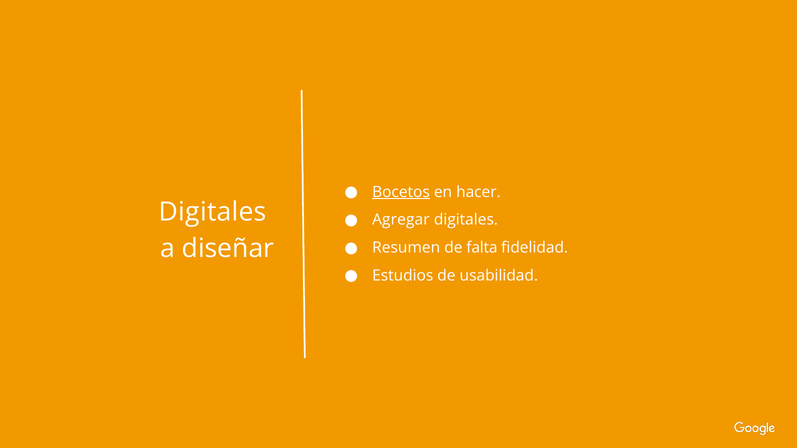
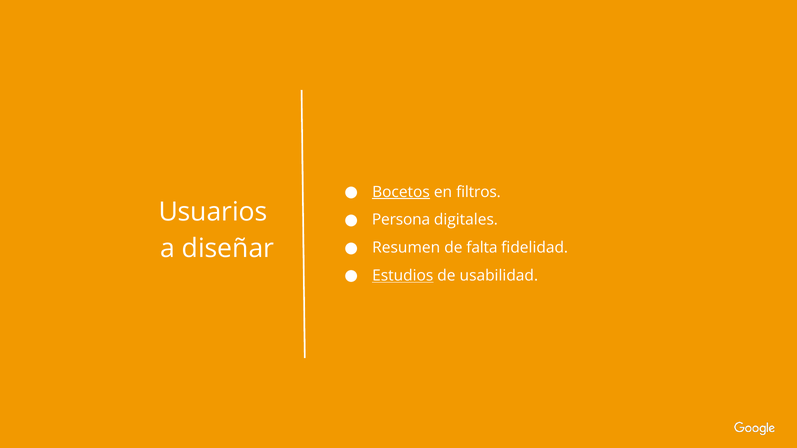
hacer: hacer -> filtros
Digitales at (213, 212): Digitales -> Usuarios
Agregar: Agregar -> Persona
Estudios underline: none -> present
